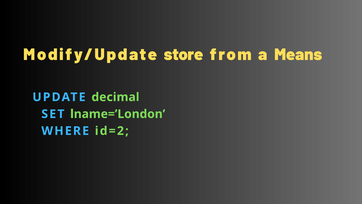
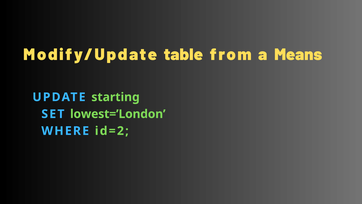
store: store -> table
decimal: decimal -> starting
lname=’London: lname=’London -> lowest=’London
